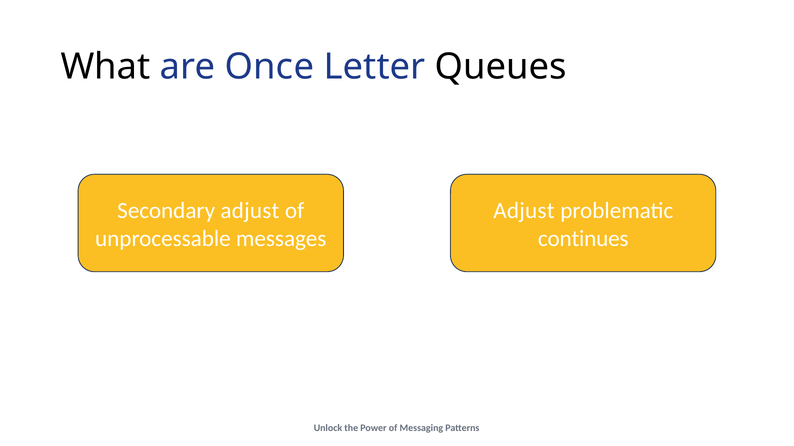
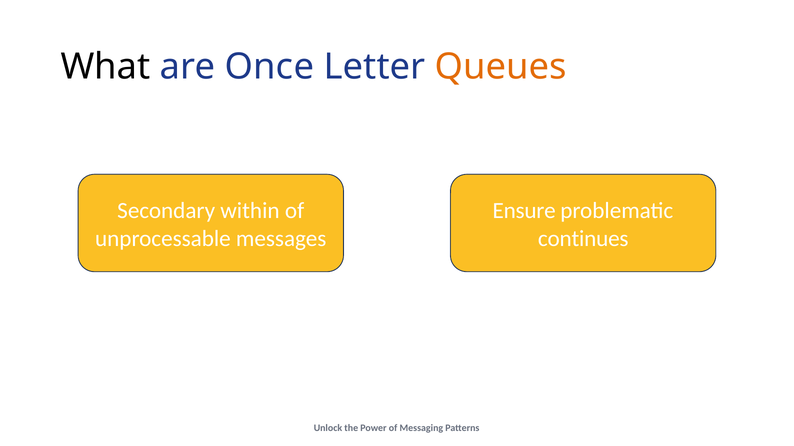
Queues colour: black -> orange
Secondary adjust: adjust -> within
Adjust at (524, 211): Adjust -> Ensure
